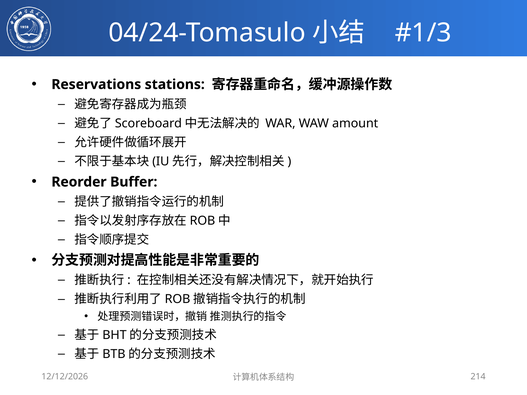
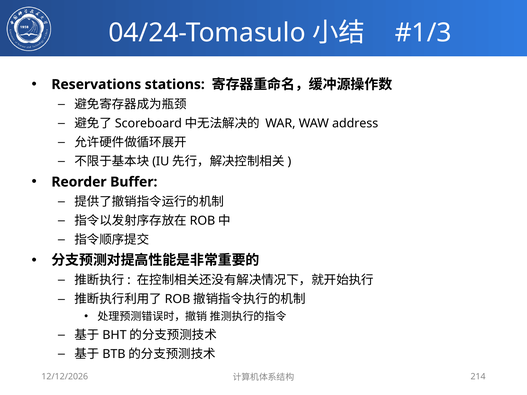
amount: amount -> address
